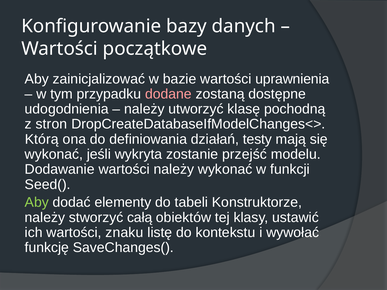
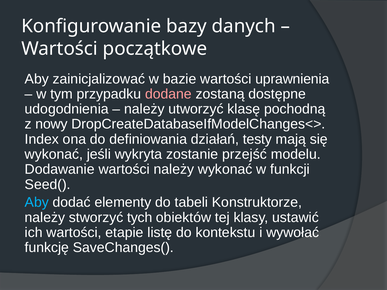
stron: stron -> nowy
Którą: Którą -> Index
Aby at (37, 203) colour: light green -> light blue
całą: całą -> tych
znaku: znaku -> etapie
